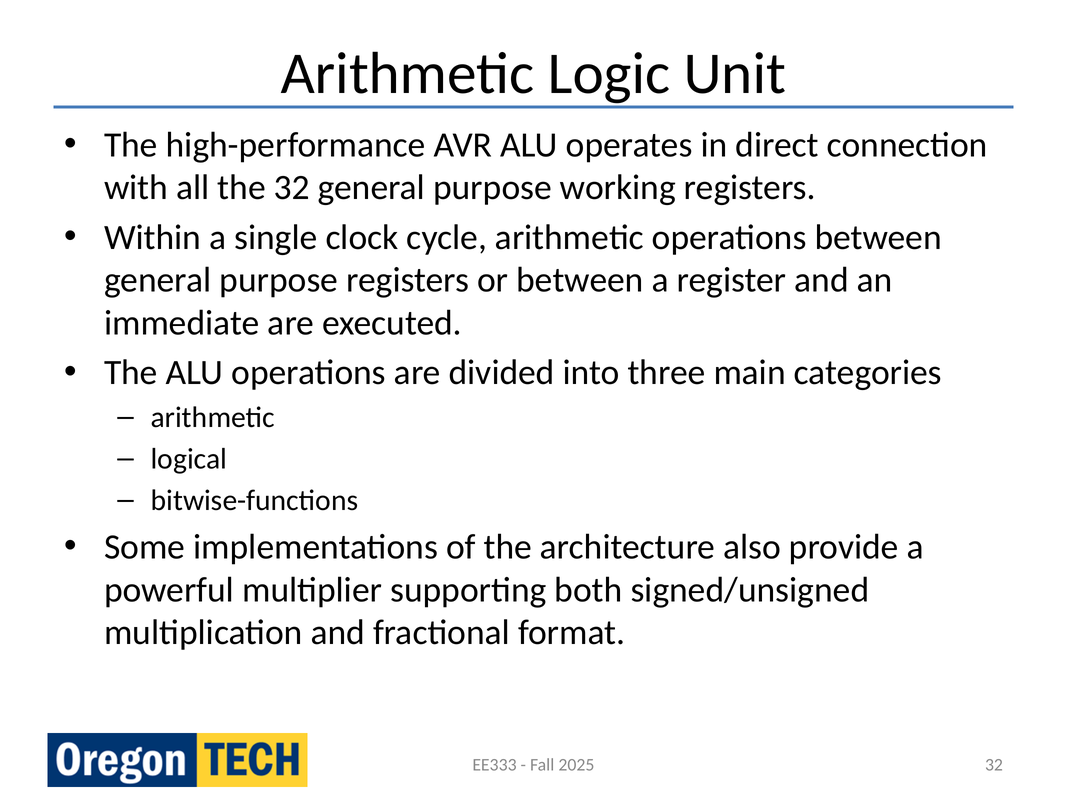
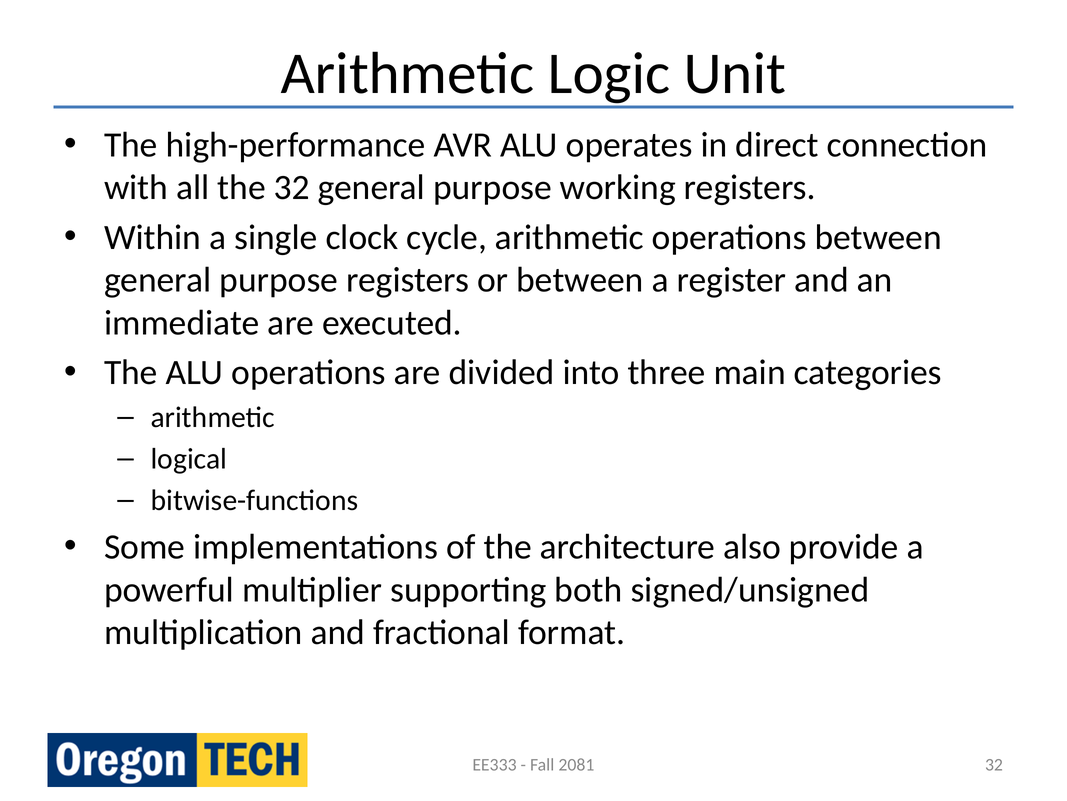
2025: 2025 -> 2081
